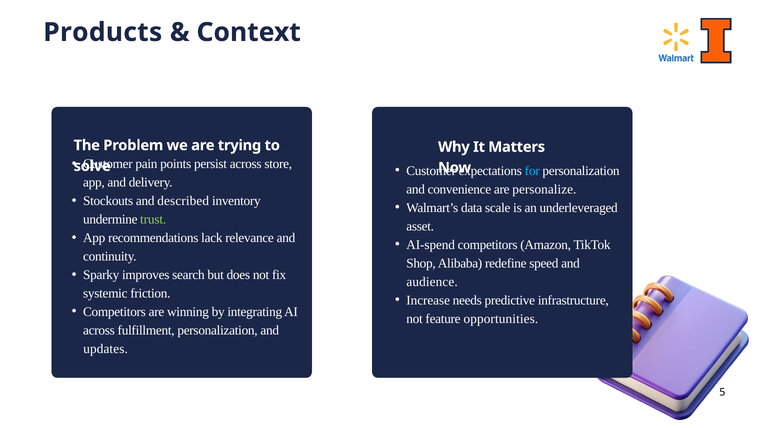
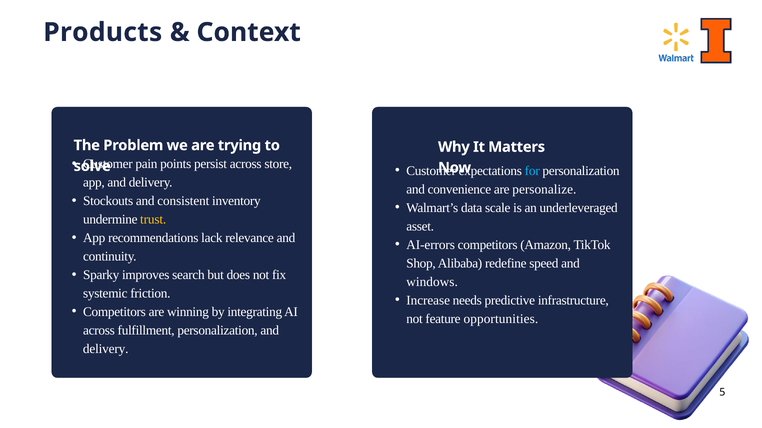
described: described -> consistent
trust colour: light green -> yellow
AI-spend: AI-spend -> AI-errors
audience: audience -> windows
updates at (106, 349): updates -> delivery
